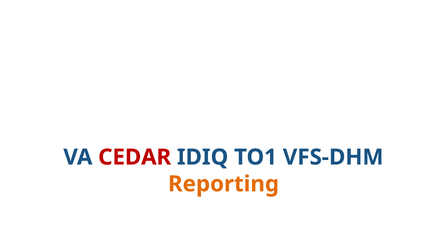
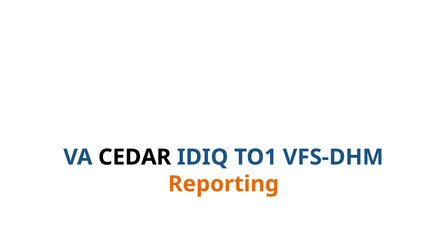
CEDAR colour: red -> black
